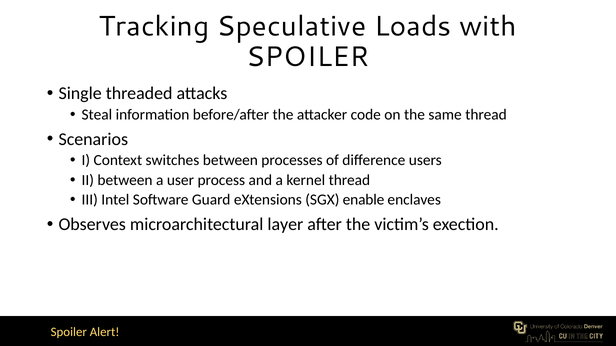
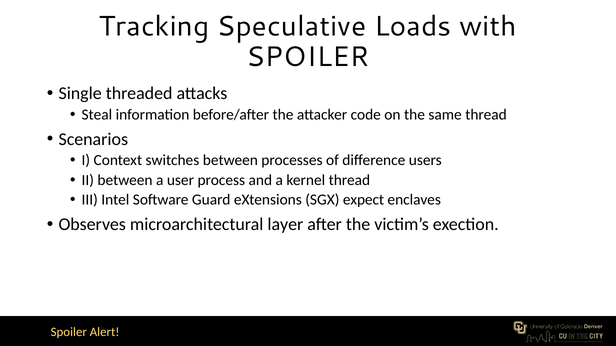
enable: enable -> expect
